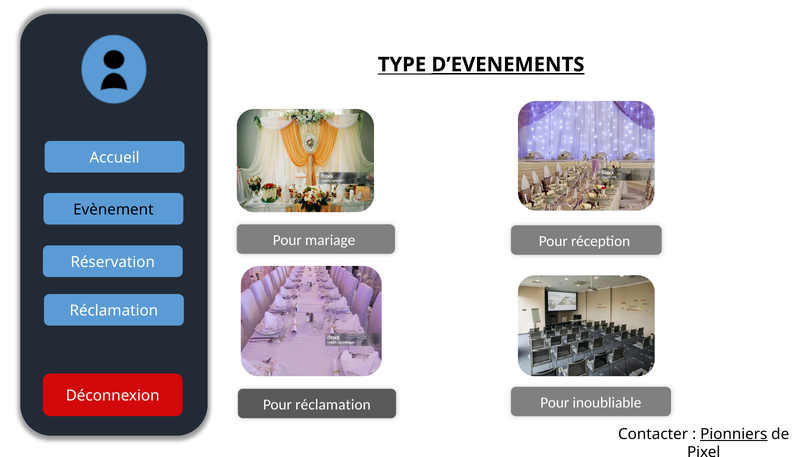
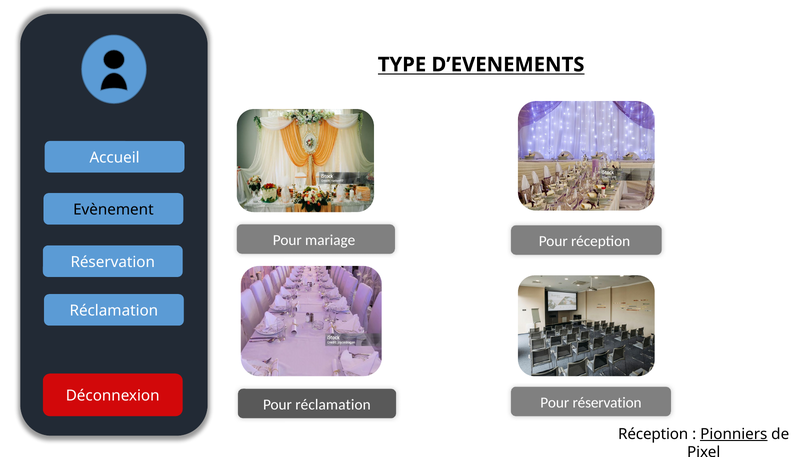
D’EVENEMENTS underline: present -> none
Pour inoubliable: inoubliable -> réservation
Contacter at (653, 434): Contacter -> Réception
